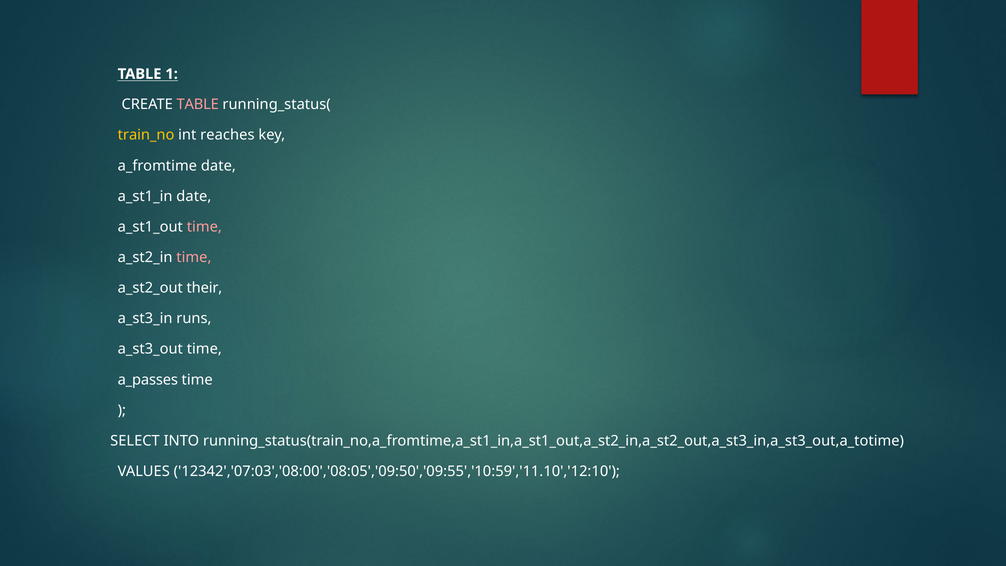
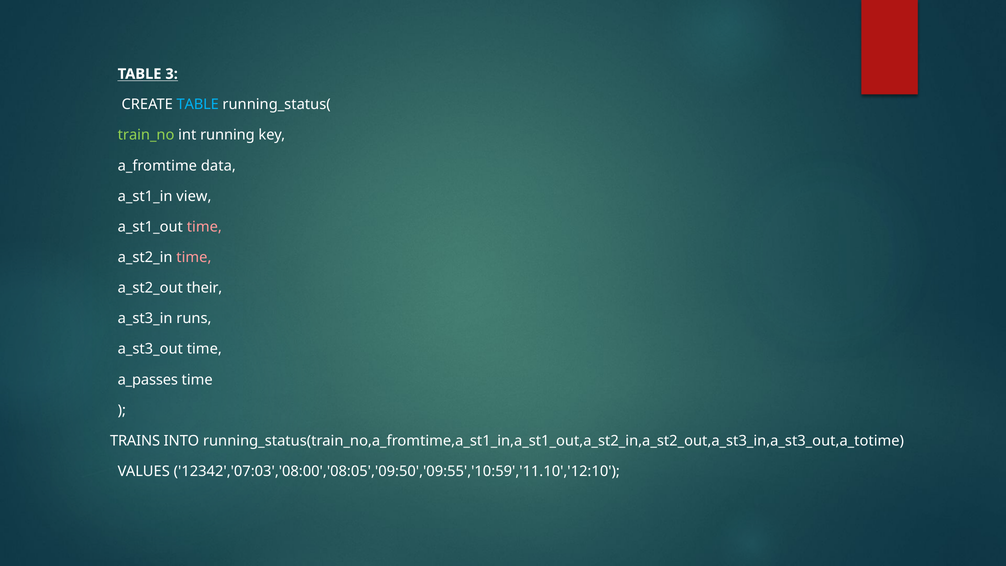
1: 1 -> 3
TABLE at (198, 105) colour: pink -> light blue
train_no colour: yellow -> light green
reaches: reaches -> running
a_fromtime date: date -> data
a_st1_in date: date -> view
SELECT: SELECT -> TRAINS
